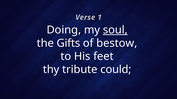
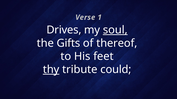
Doing: Doing -> Drives
bestow: bestow -> thereof
thy underline: none -> present
